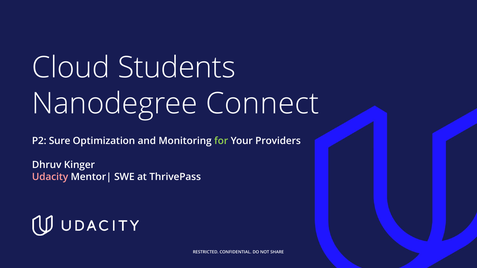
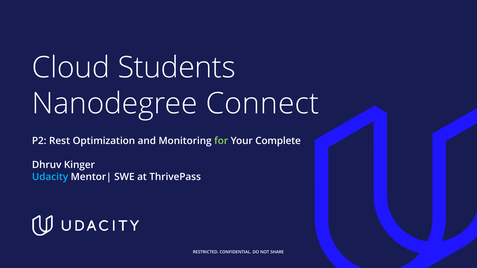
Sure: Sure -> Rest
Providers: Providers -> Complete
Udacity colour: pink -> light blue
